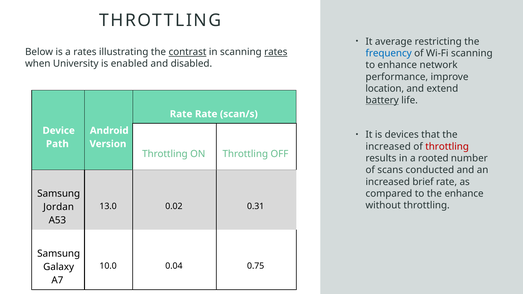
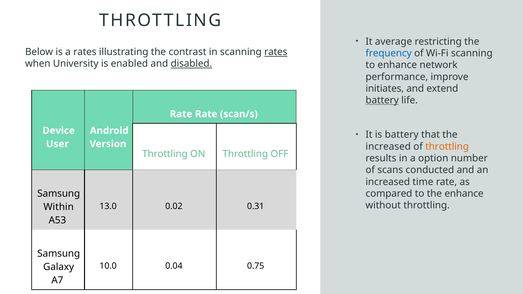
contrast underline: present -> none
disabled underline: none -> present
location: location -> initiates
is devices: devices -> battery
Path: Path -> User
throttling at (447, 147) colour: red -> orange
rooted: rooted -> option
brief: brief -> time
Jordan: Jordan -> Within
